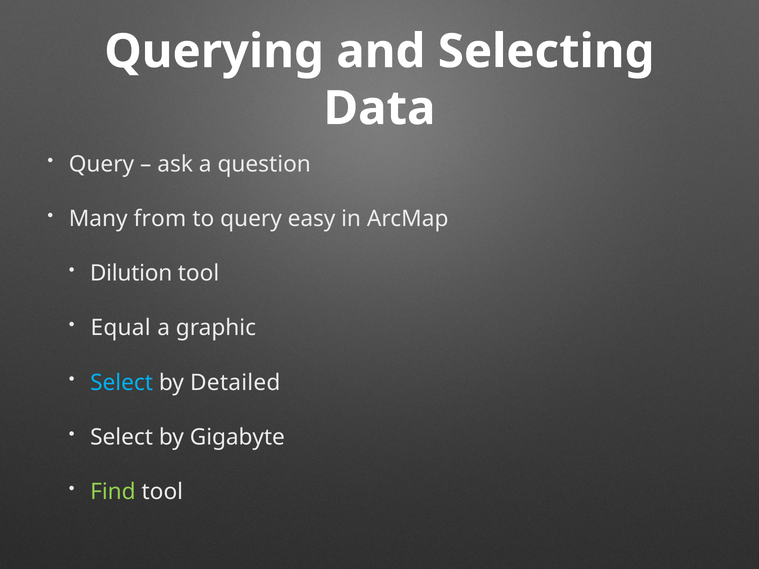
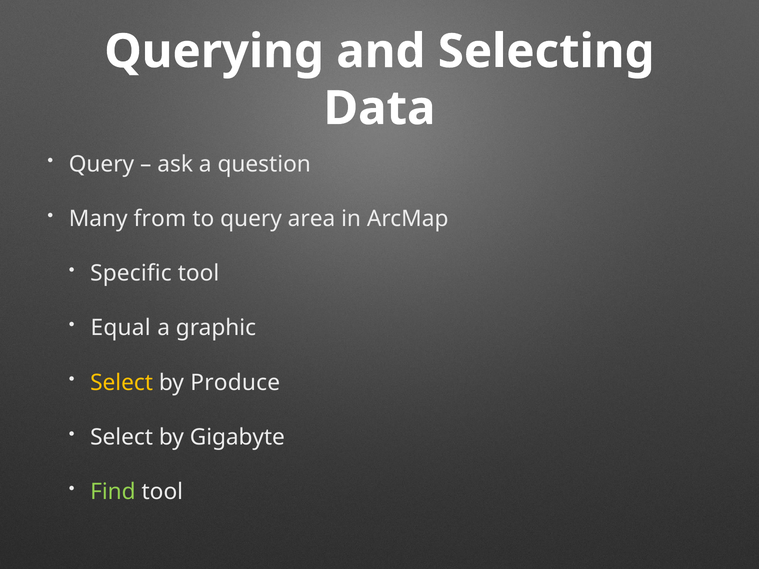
easy: easy -> area
Dilution: Dilution -> Specific
Select at (122, 383) colour: light blue -> yellow
Detailed: Detailed -> Produce
